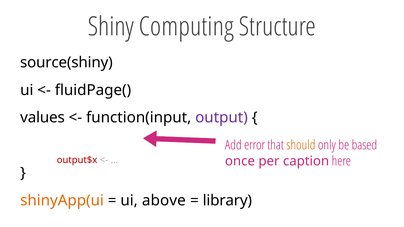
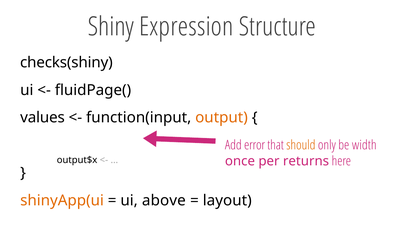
Computing: Computing -> Expression
source(shiny: source(shiny -> checks(shiny
output colour: purple -> orange
based: based -> width
caption: caption -> returns
output$x colour: red -> black
library: library -> layout
